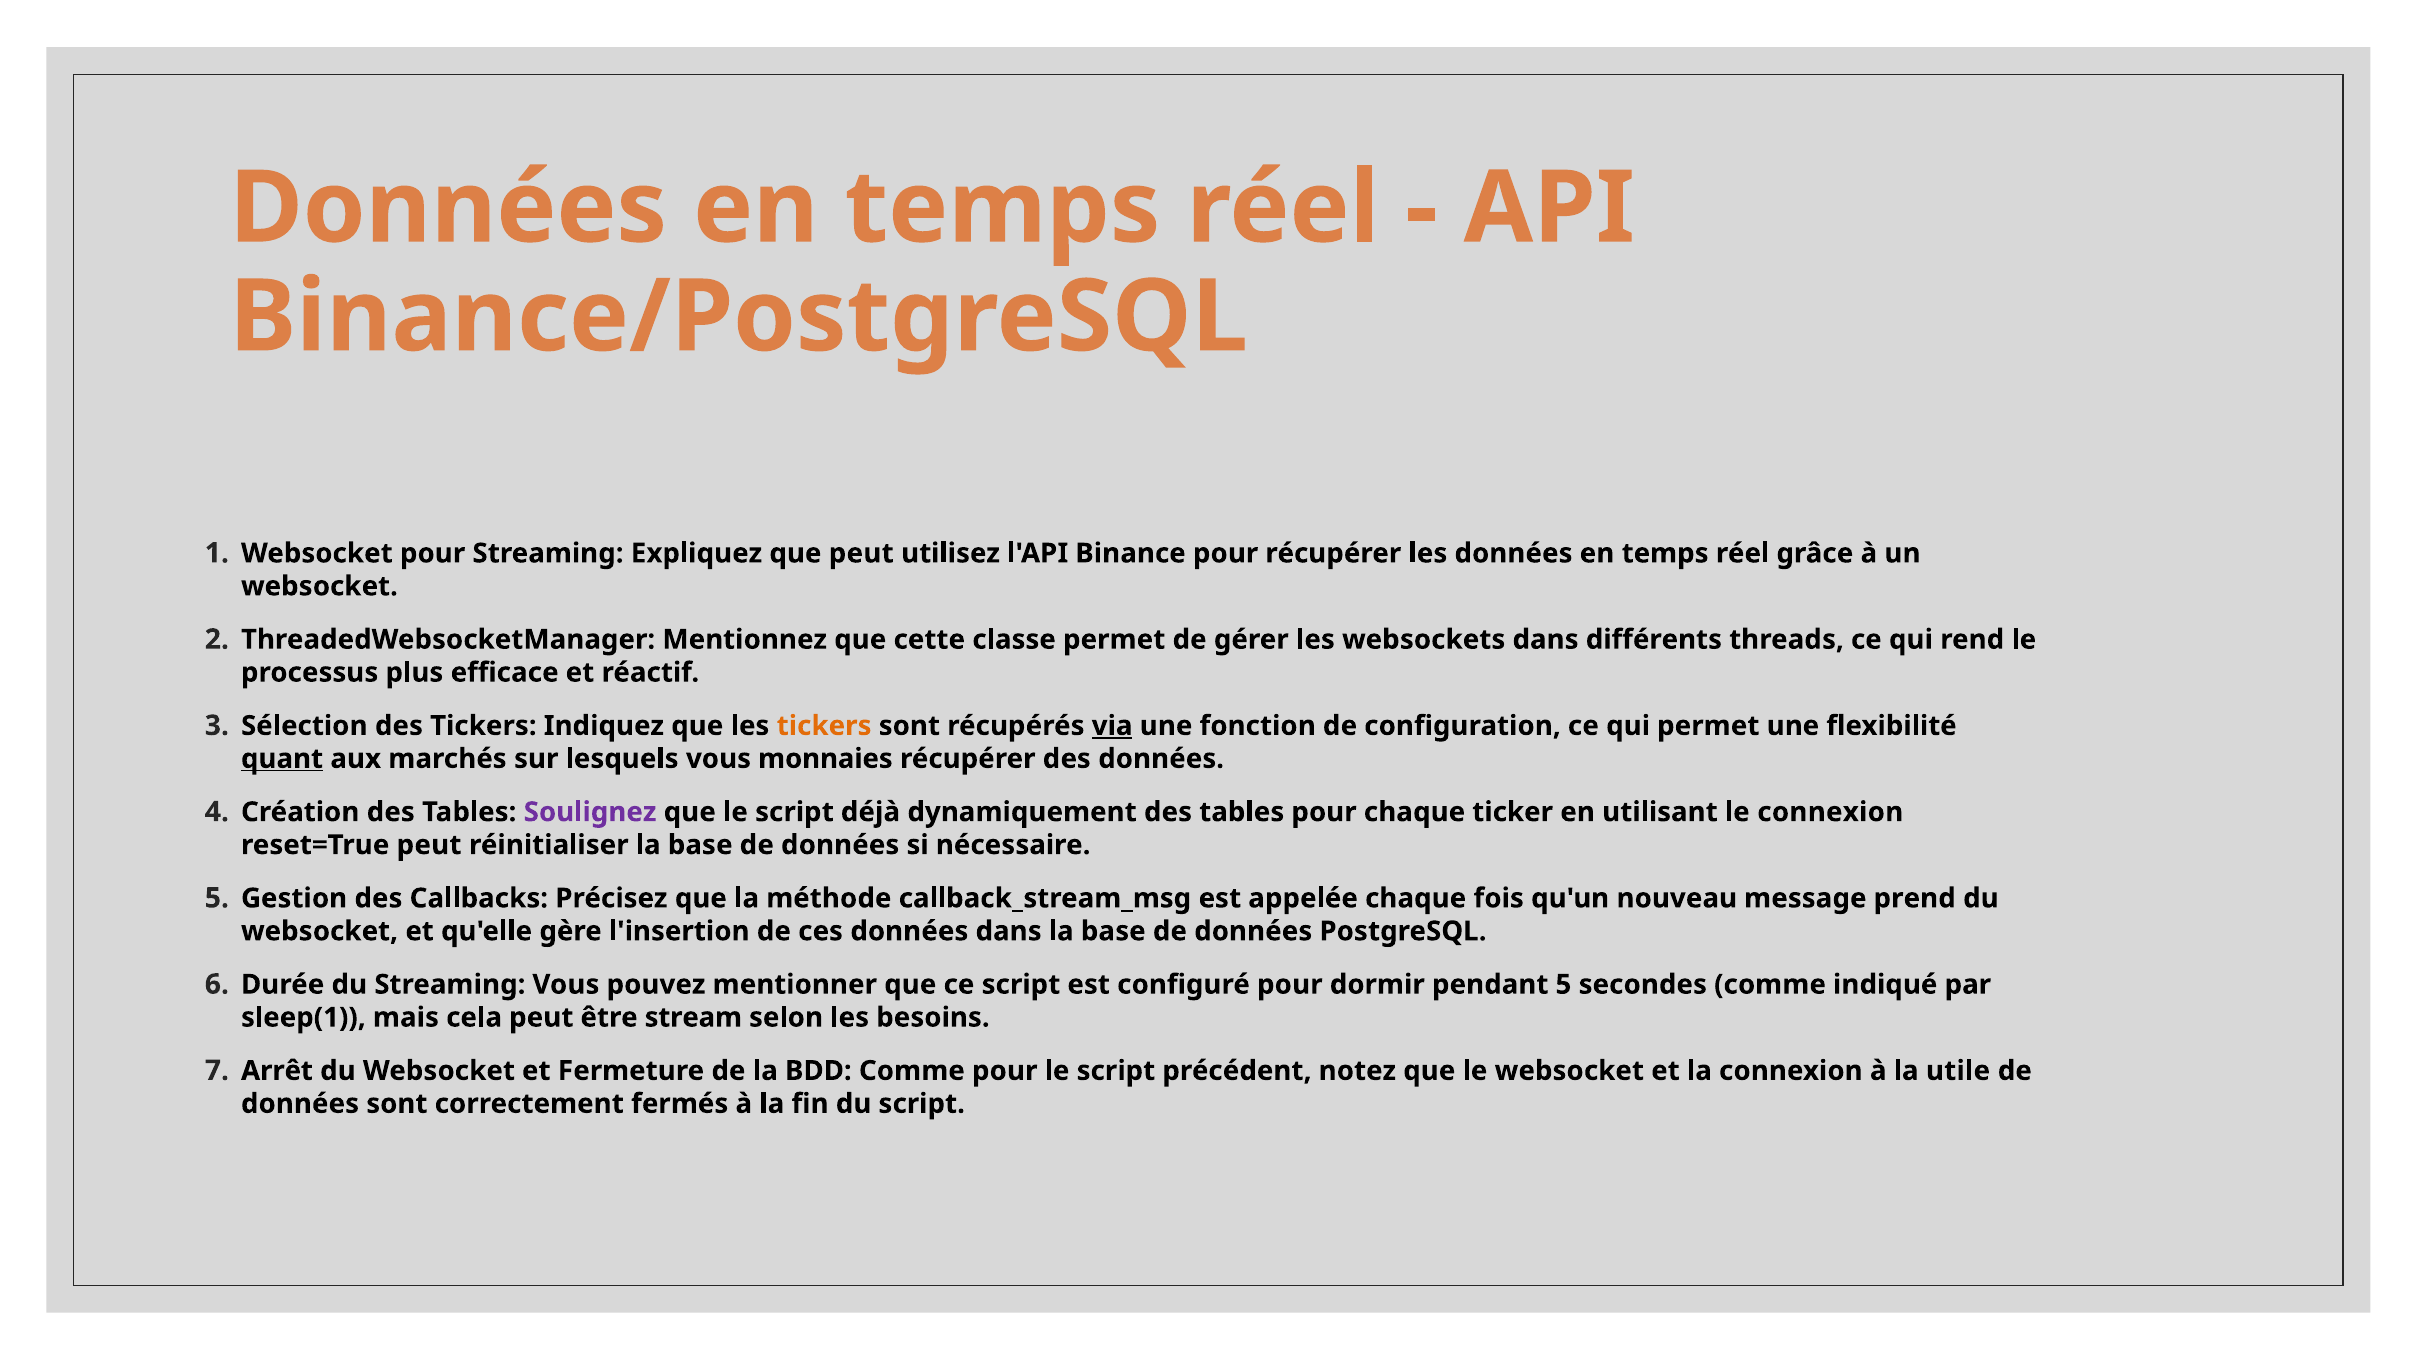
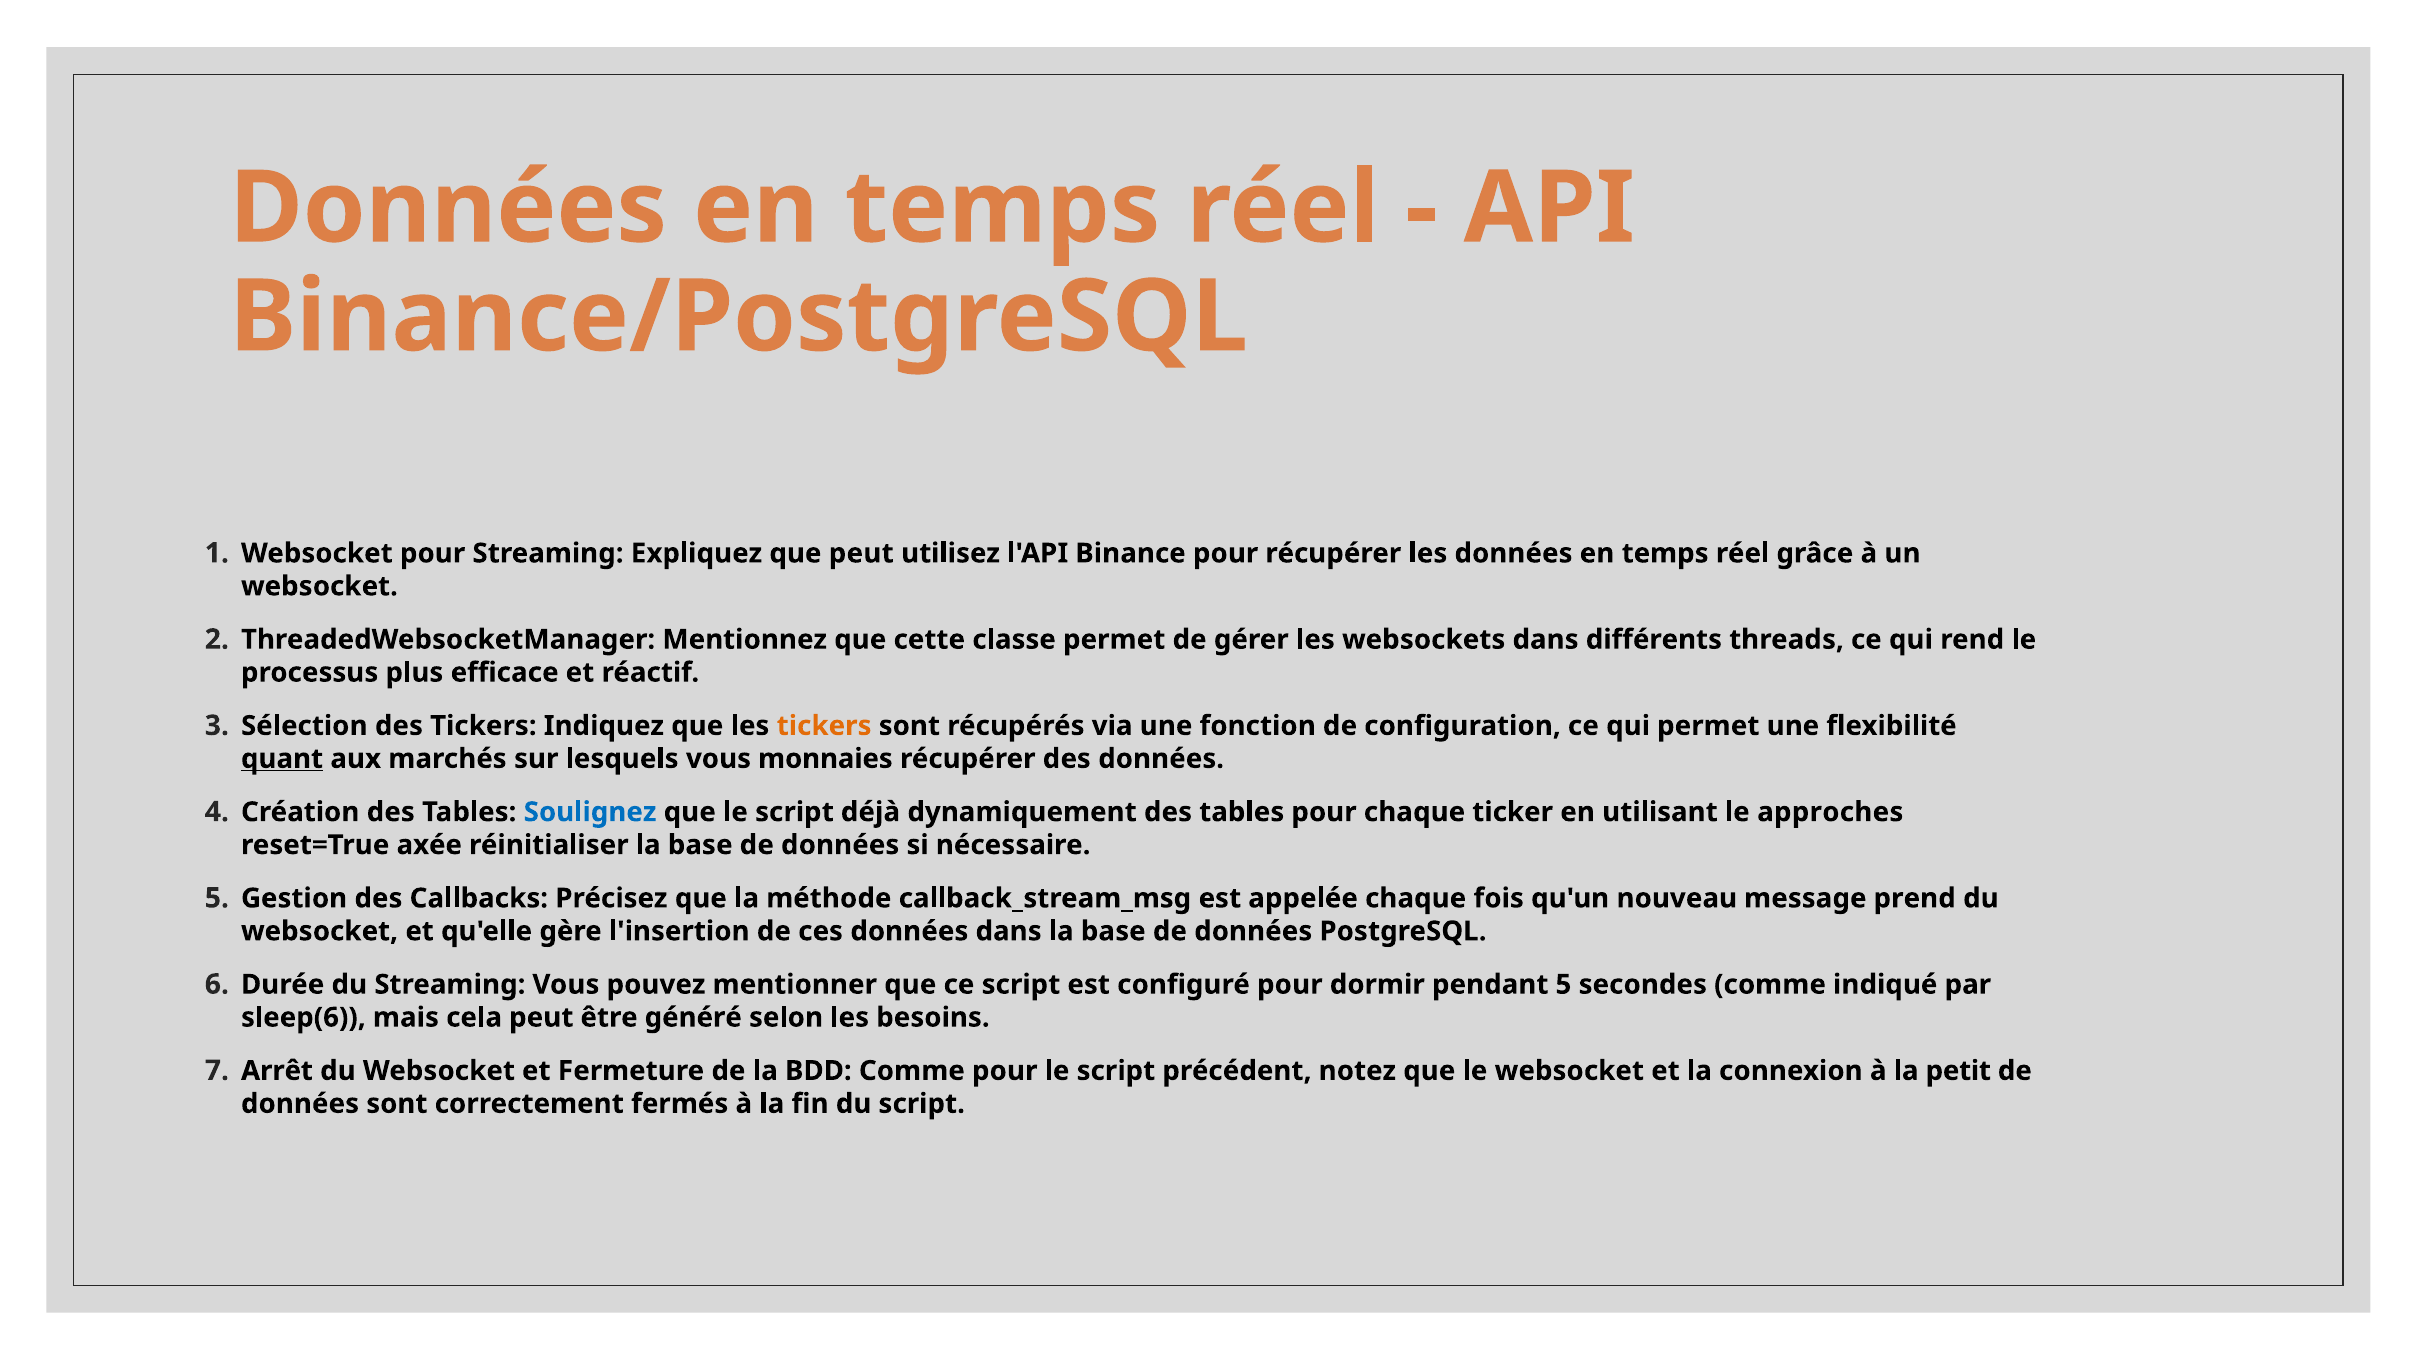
via underline: present -> none
Soulignez colour: purple -> blue
le connexion: connexion -> approches
reset=True peut: peut -> axée
sleep(1: sleep(1 -> sleep(6
stream: stream -> généré
utile: utile -> petit
